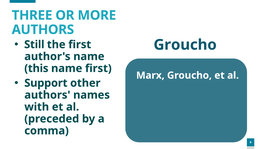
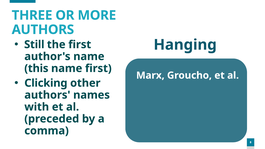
Groucho at (185, 45): Groucho -> Hanging
Support: Support -> Clicking
